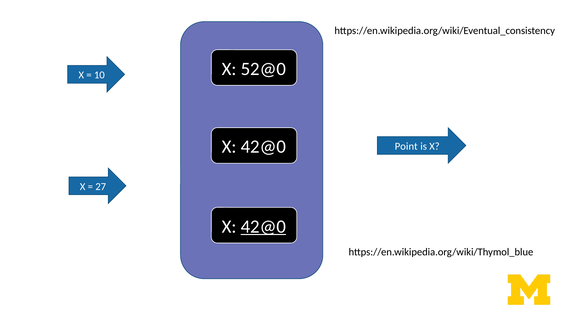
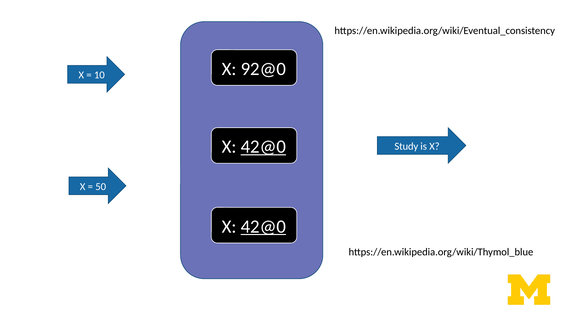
52@0: 52@0 -> 92@0
42@0 at (263, 147) underline: none -> present
Point: Point -> Study
27: 27 -> 50
